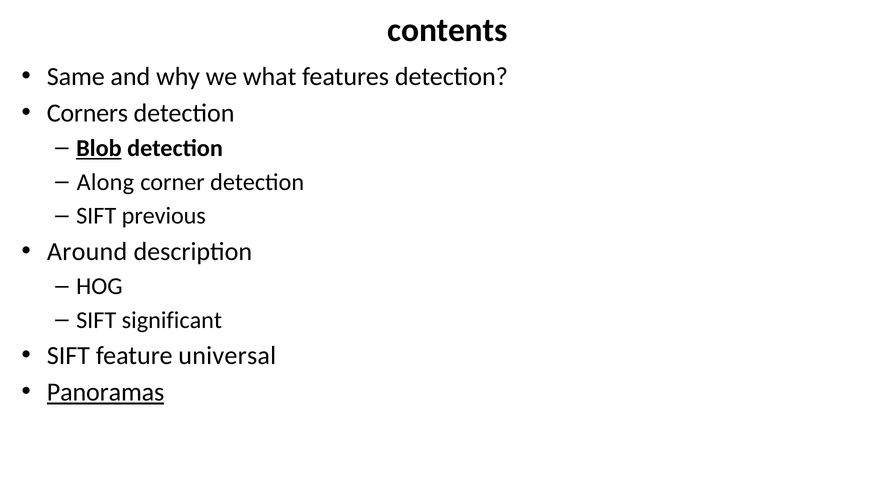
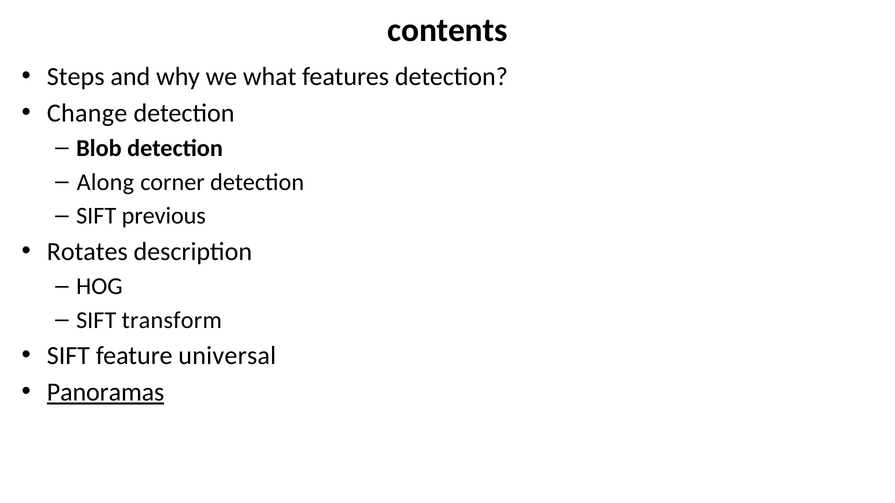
Same: Same -> Steps
Corners: Corners -> Change
Blob underline: present -> none
Around: Around -> Rotates
significant: significant -> transform
